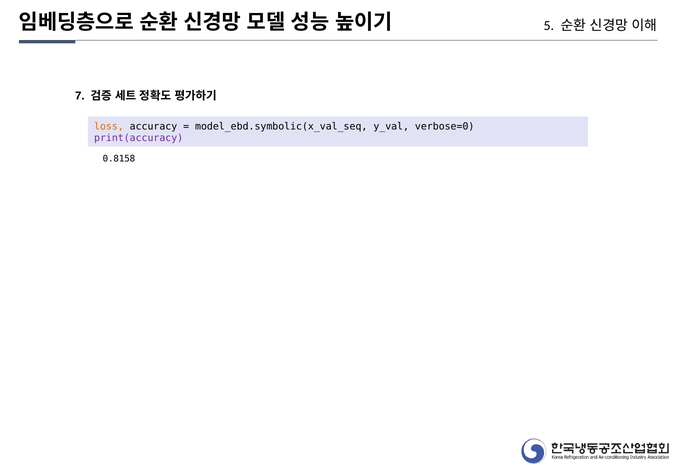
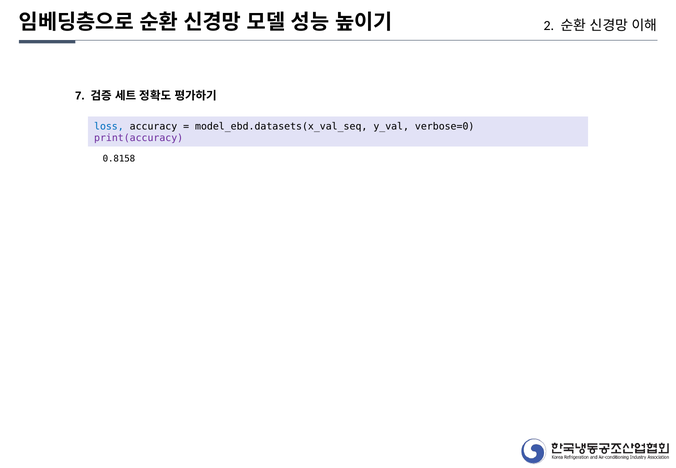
5: 5 -> 2
loss colour: orange -> blue
model_ebd.symbolic(x_val_seq: model_ebd.symbolic(x_val_seq -> model_ebd.datasets(x_val_seq
